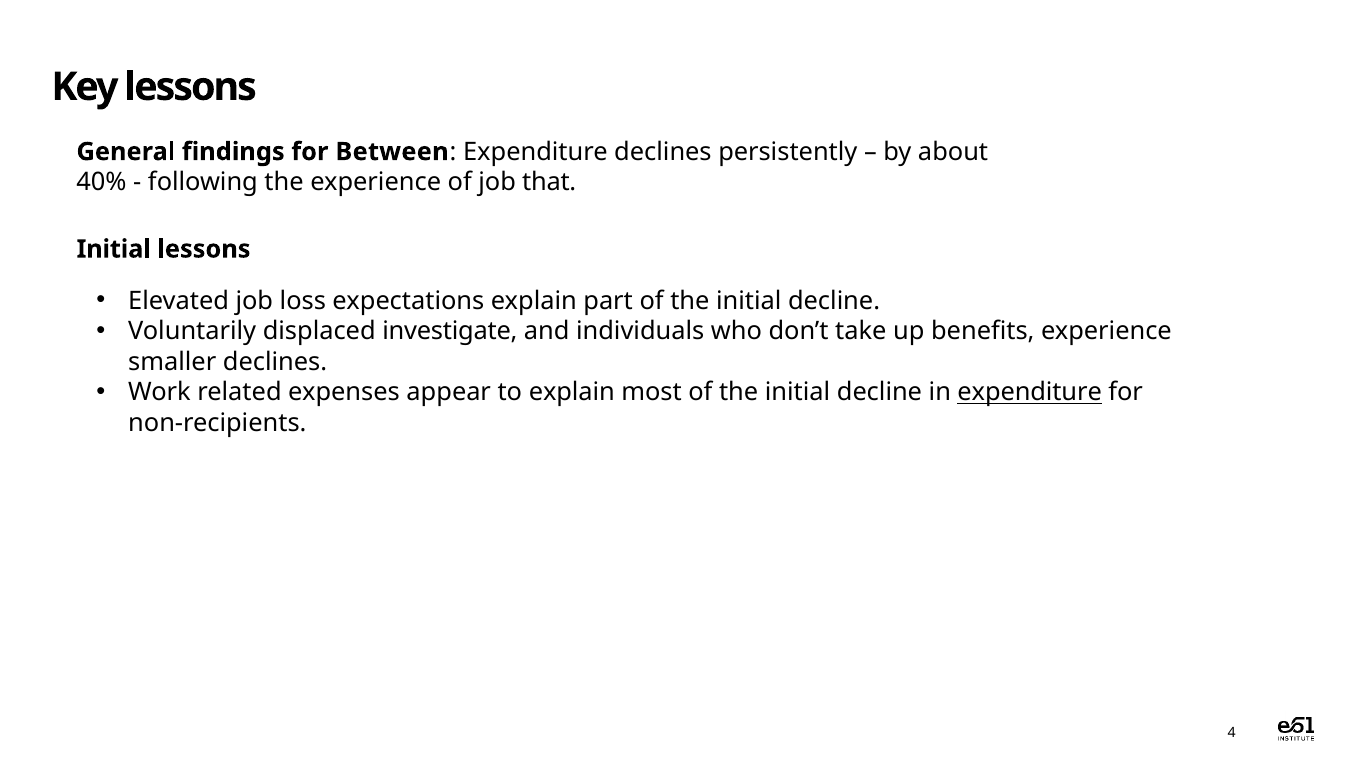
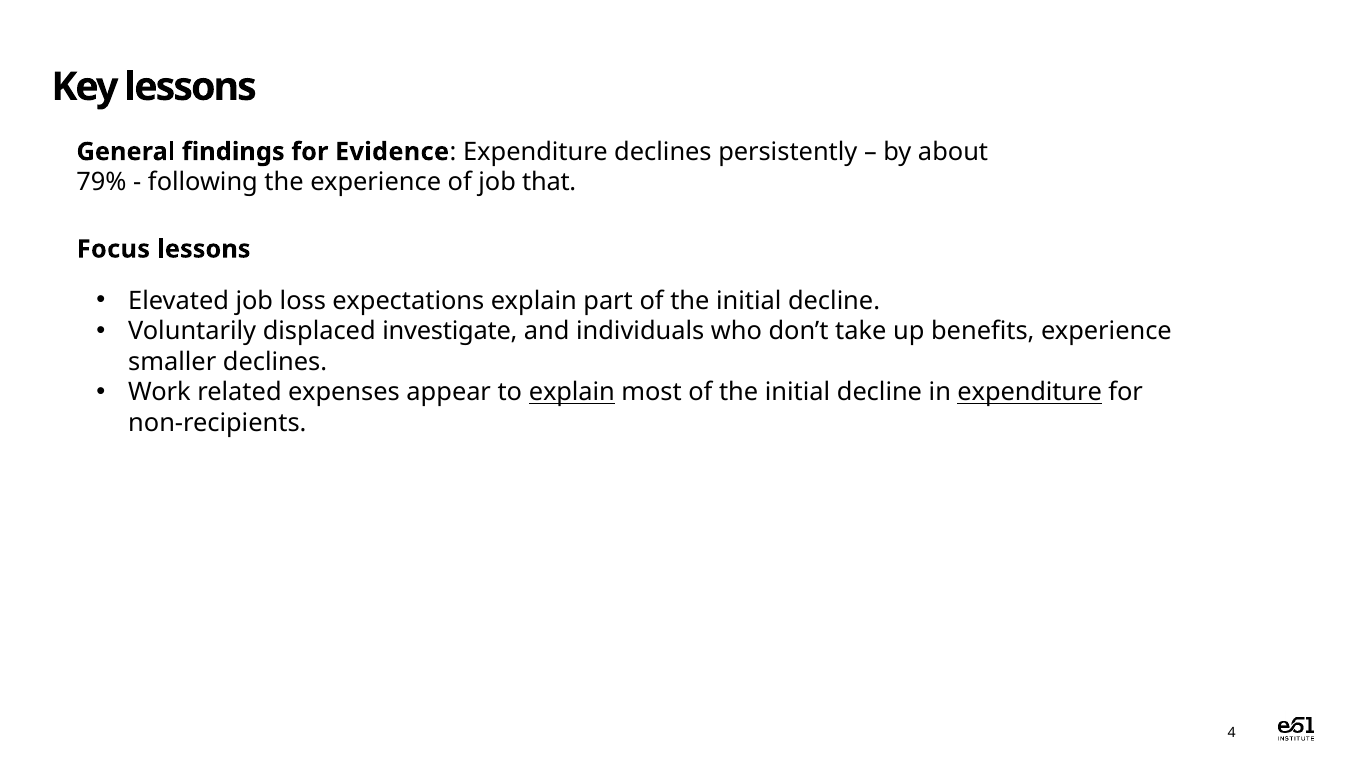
Between: Between -> Evidence
40%: 40% -> 79%
Initial at (114, 249): Initial -> Focus
explain at (572, 392) underline: none -> present
